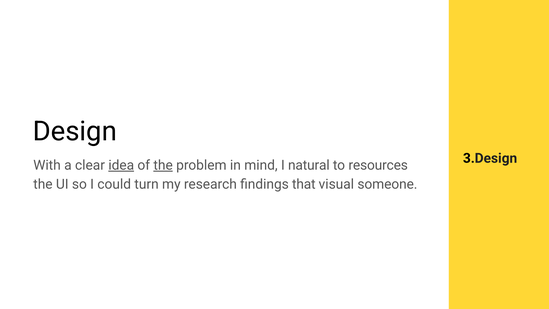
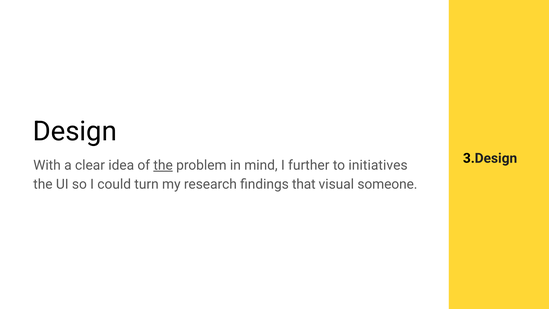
idea underline: present -> none
natural: natural -> further
resources: resources -> initiatives
